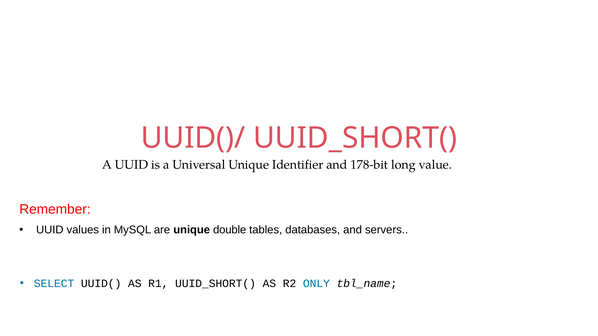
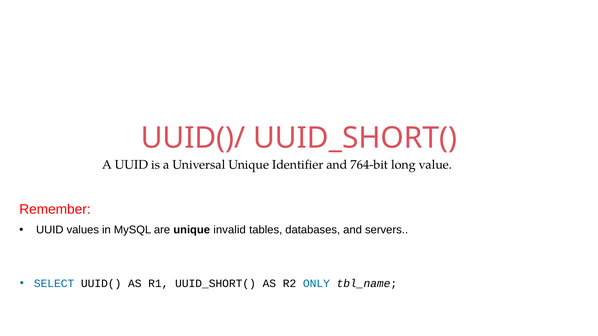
178-bit: 178-bit -> 764-bit
double: double -> invalid
